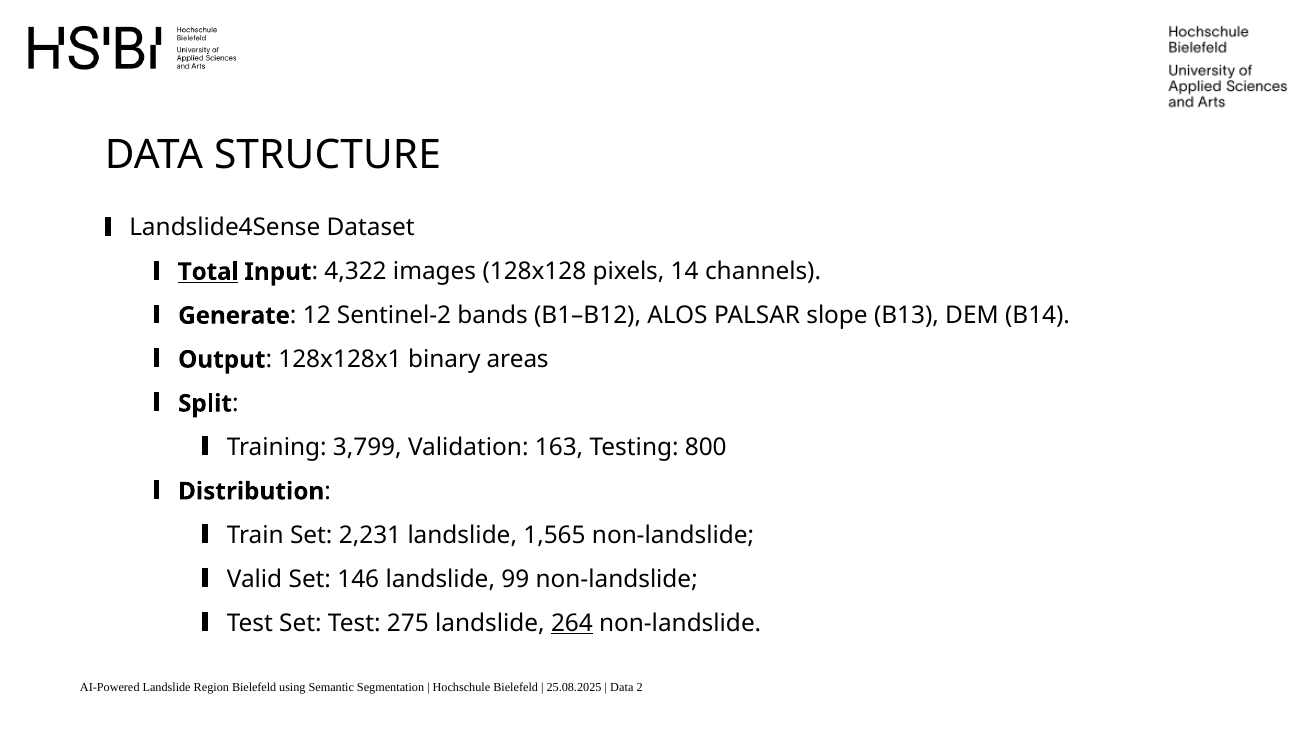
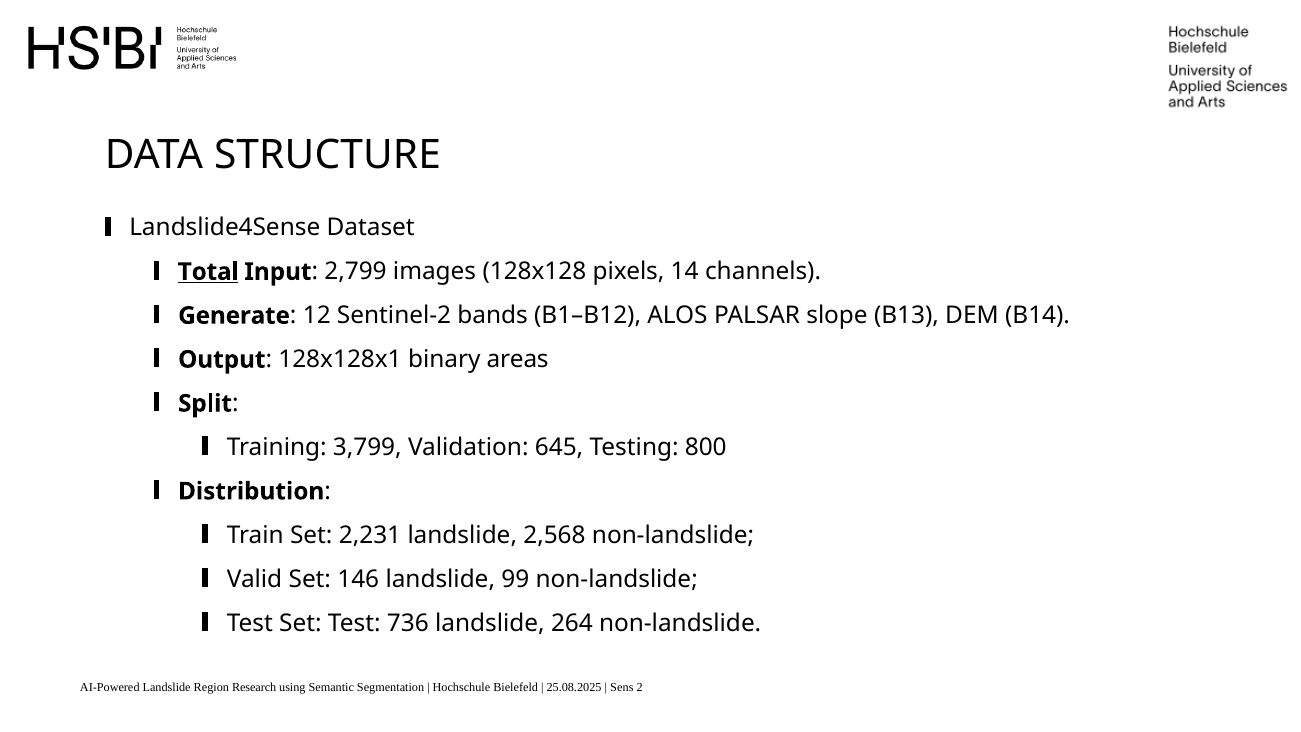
4,322: 4,322 -> 2,799
163: 163 -> 645
1,565: 1,565 -> 2,568
275: 275 -> 736
264 underline: present -> none
Region Bielefeld: Bielefeld -> Research
Data at (622, 687): Data -> Sens
